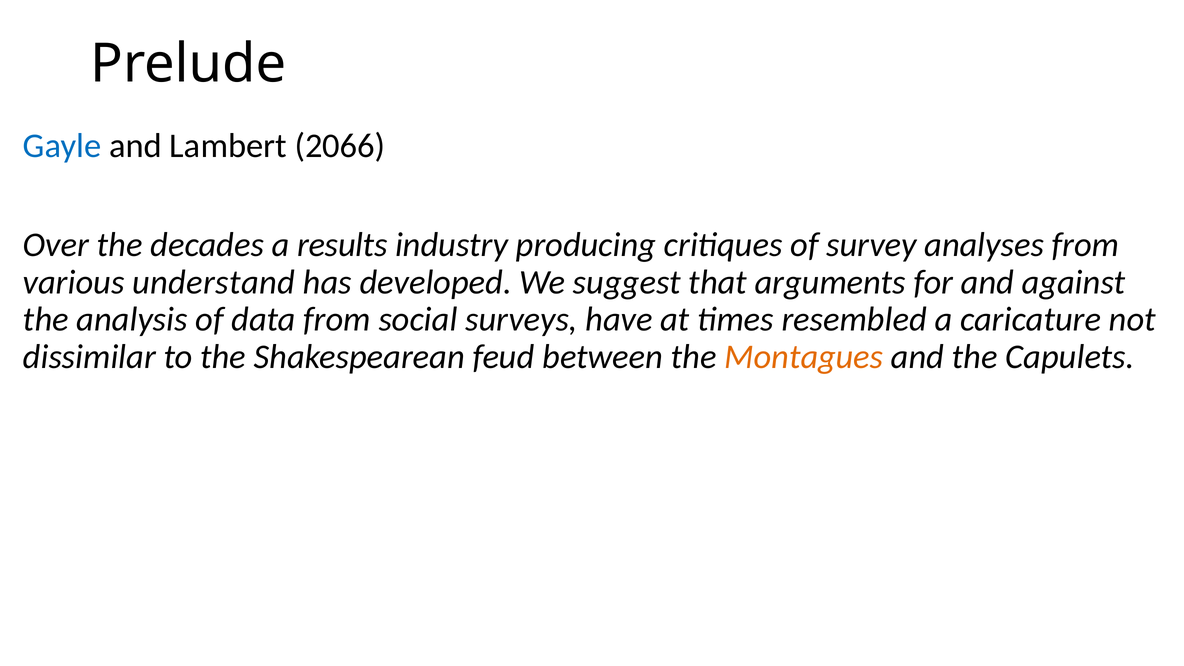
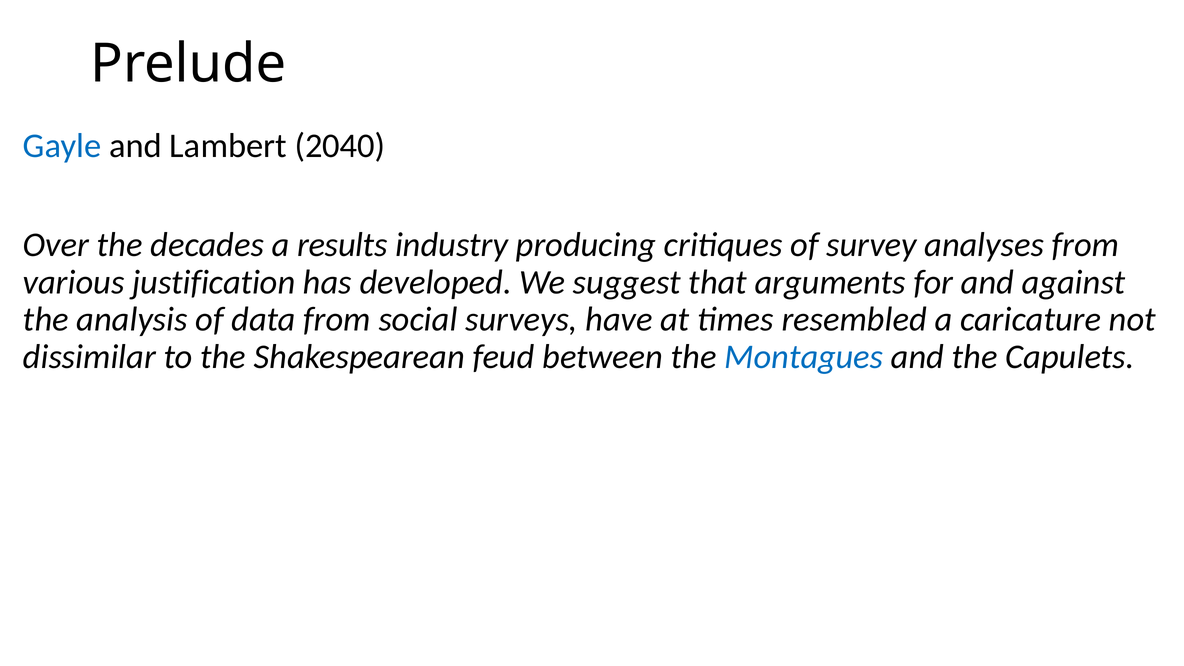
2066: 2066 -> 2040
understand: understand -> justification
Montagues colour: orange -> blue
